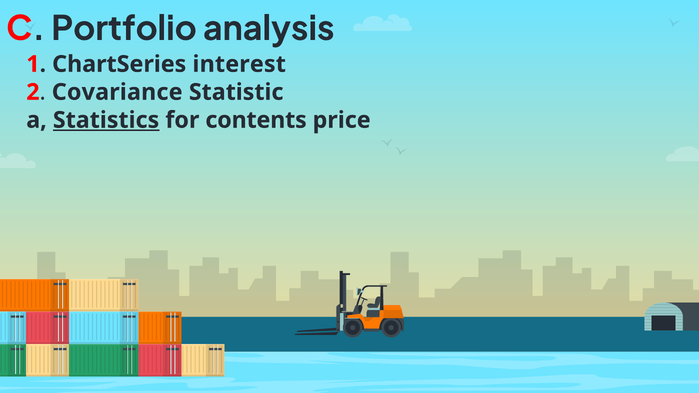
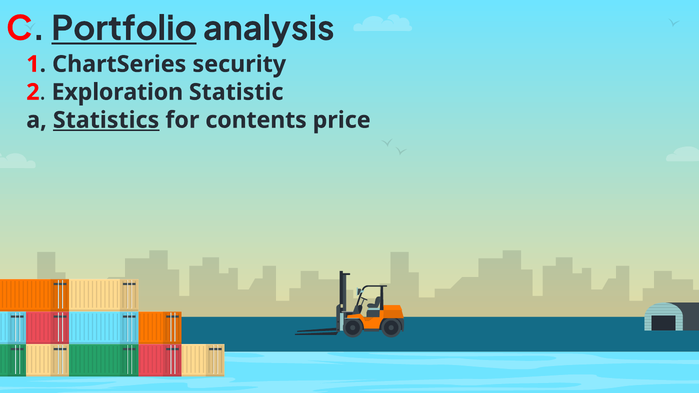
Portfolio underline: none -> present
interest: interest -> security
Covariance: Covariance -> Exploration
